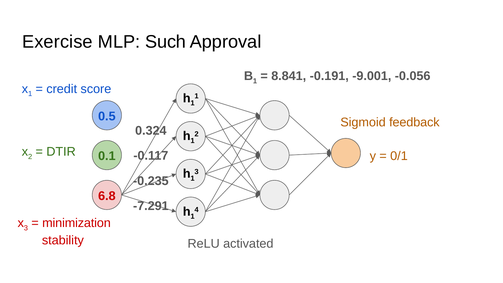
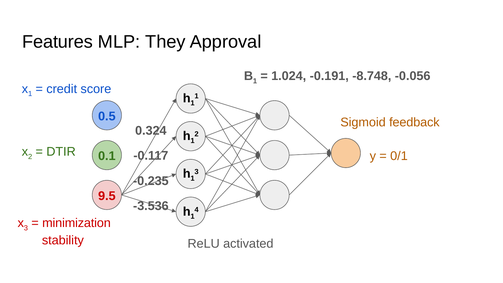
Exercise: Exercise -> Features
Such: Such -> They
8.841: 8.841 -> 1.024
-9.001: -9.001 -> -8.748
6.8: 6.8 -> 9.5
-7.291: -7.291 -> -3.536
